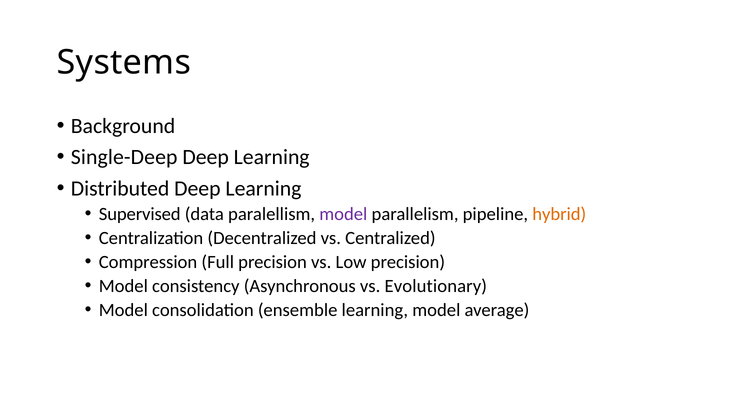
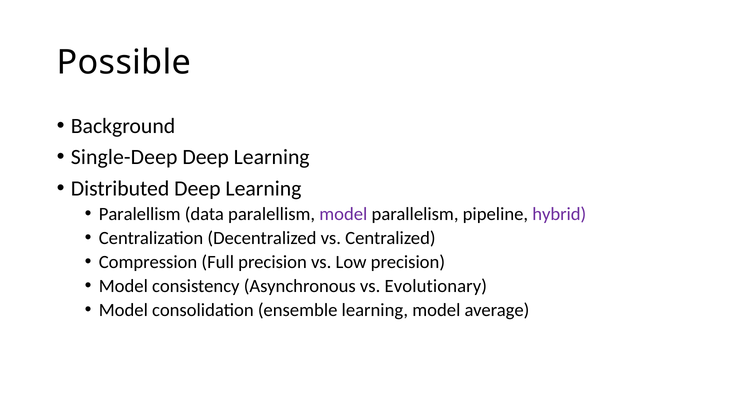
Systems: Systems -> Possible
Supervised at (140, 214): Supervised -> Paralellism
hybrid colour: orange -> purple
